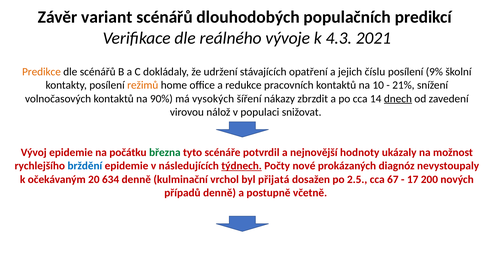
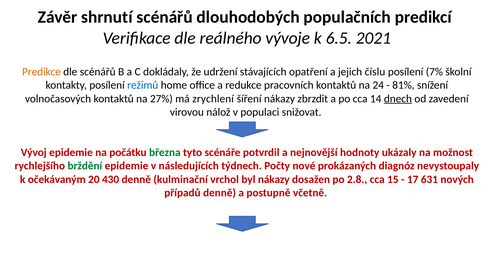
variant: variant -> shrnutí
4.3: 4.3 -> 6.5
9%: 9% -> 7%
režimů colour: orange -> blue
10: 10 -> 24
21%: 21% -> 81%
90%: 90% -> 27%
vysokých: vysokých -> zrychlení
brždění colour: blue -> green
týdnech underline: present -> none
634: 634 -> 430
byl přijatá: přijatá -> nákazy
2.5: 2.5 -> 2.8
67: 67 -> 15
200: 200 -> 631
